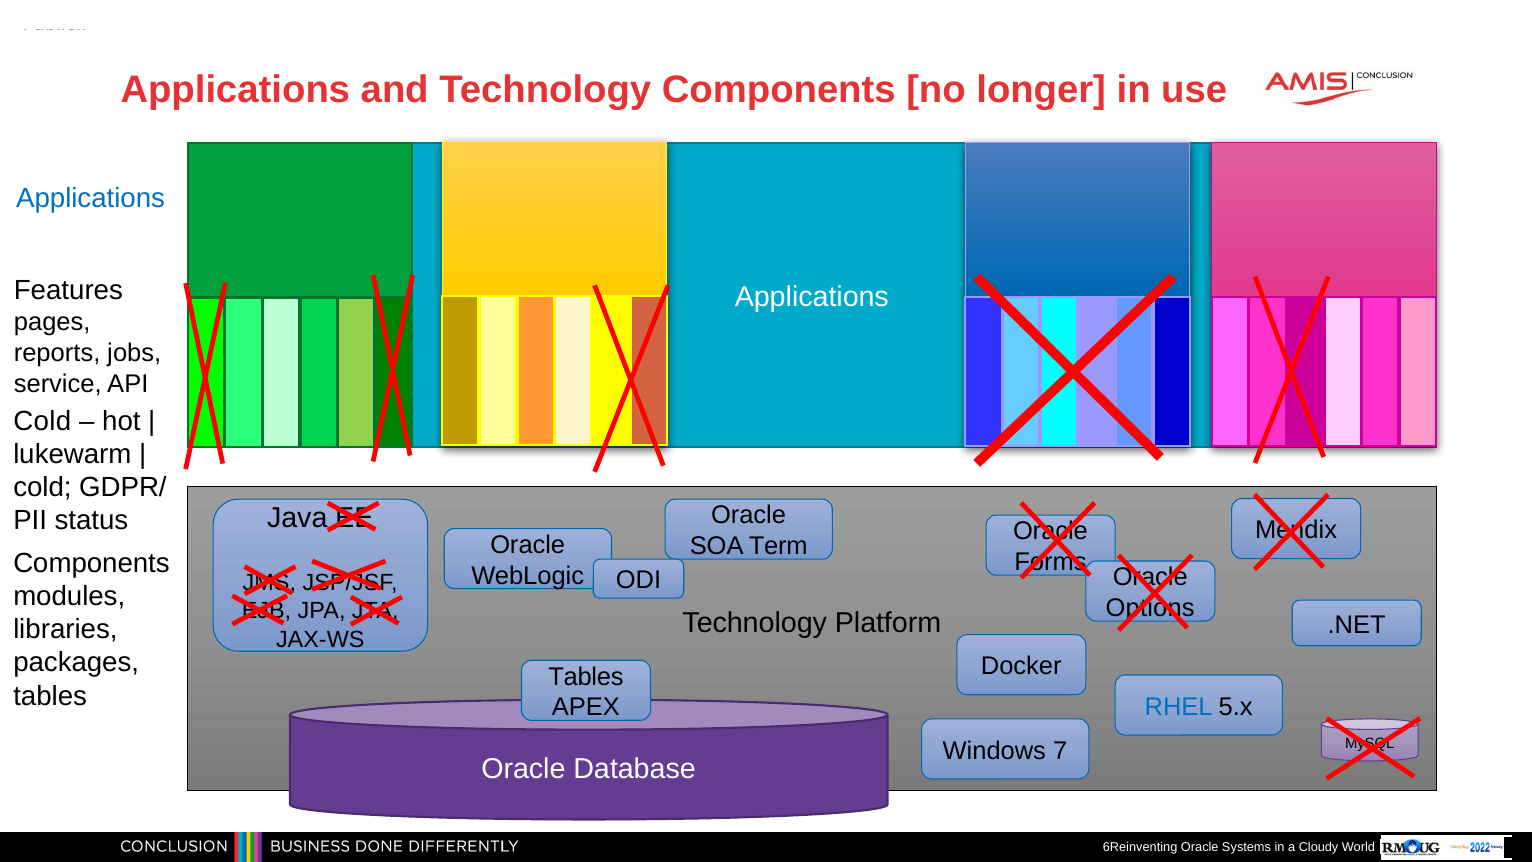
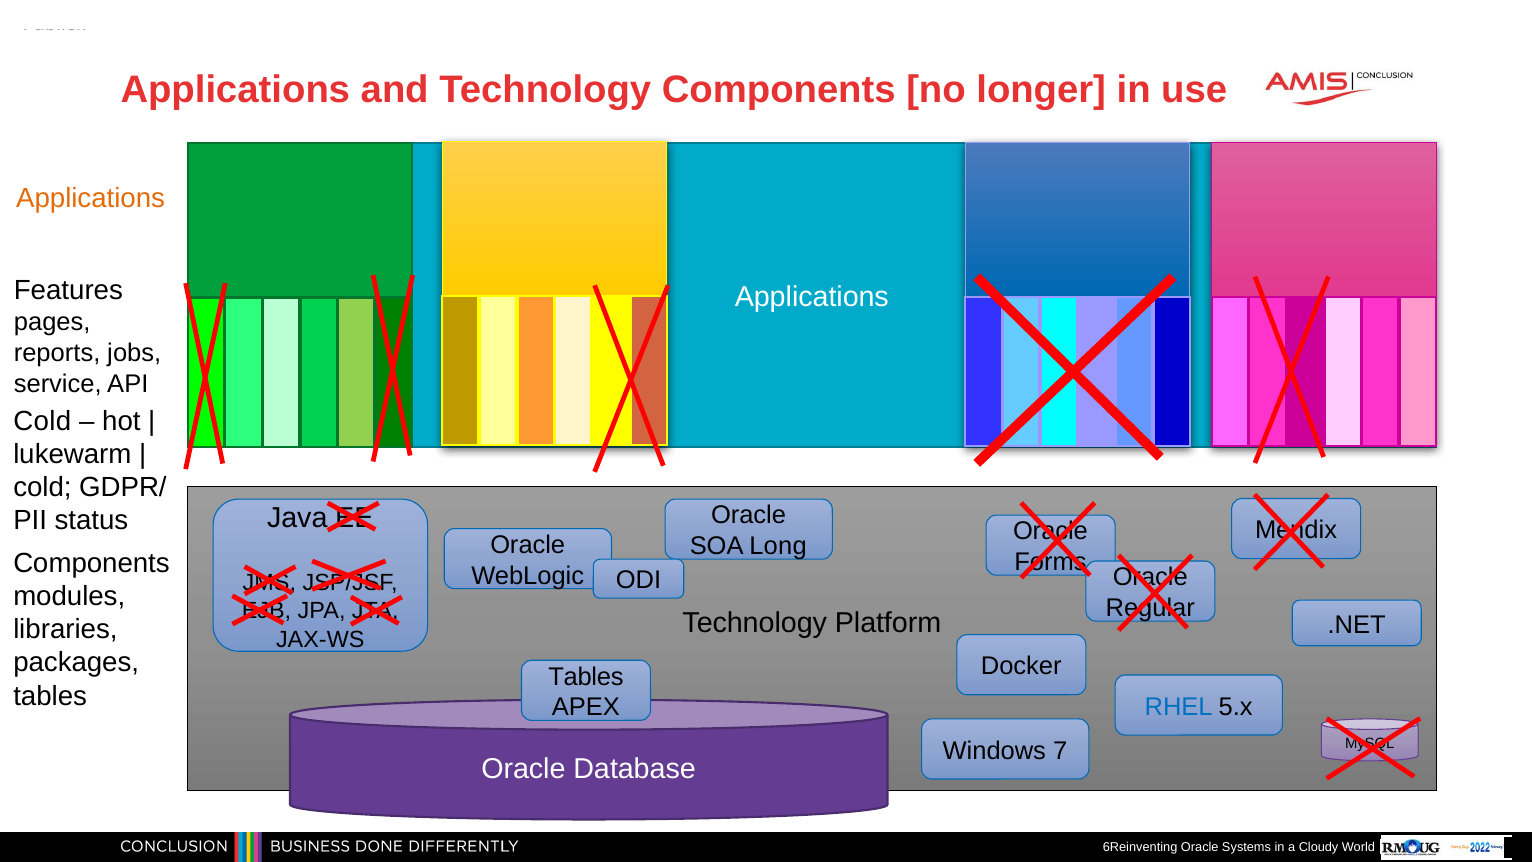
Applications at (91, 199) colour: blue -> orange
Term: Term -> Long
Options: Options -> Regular
